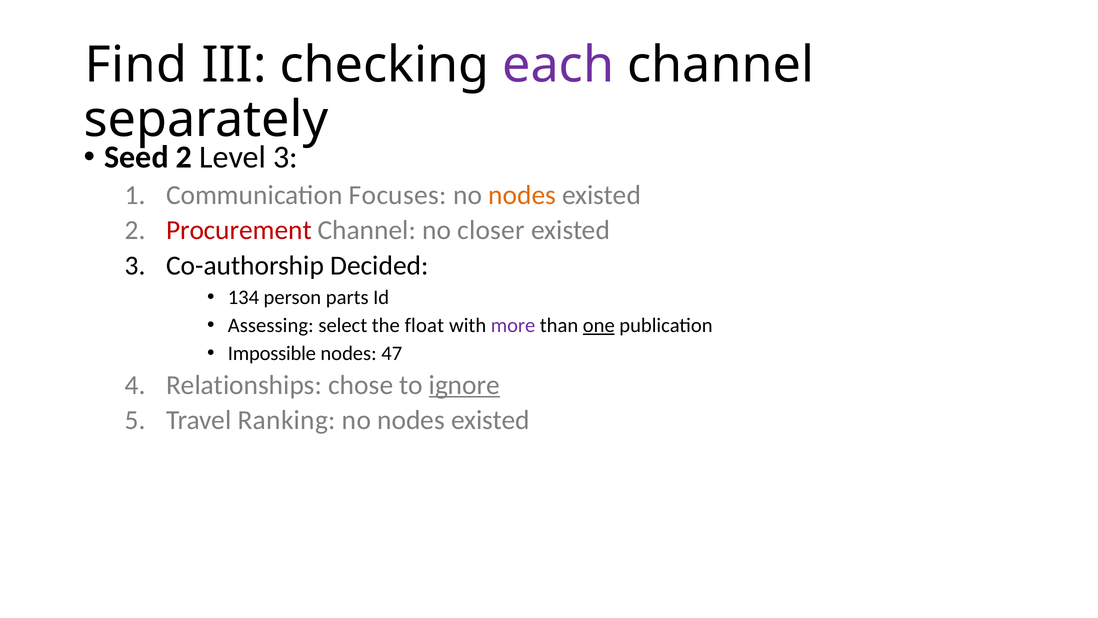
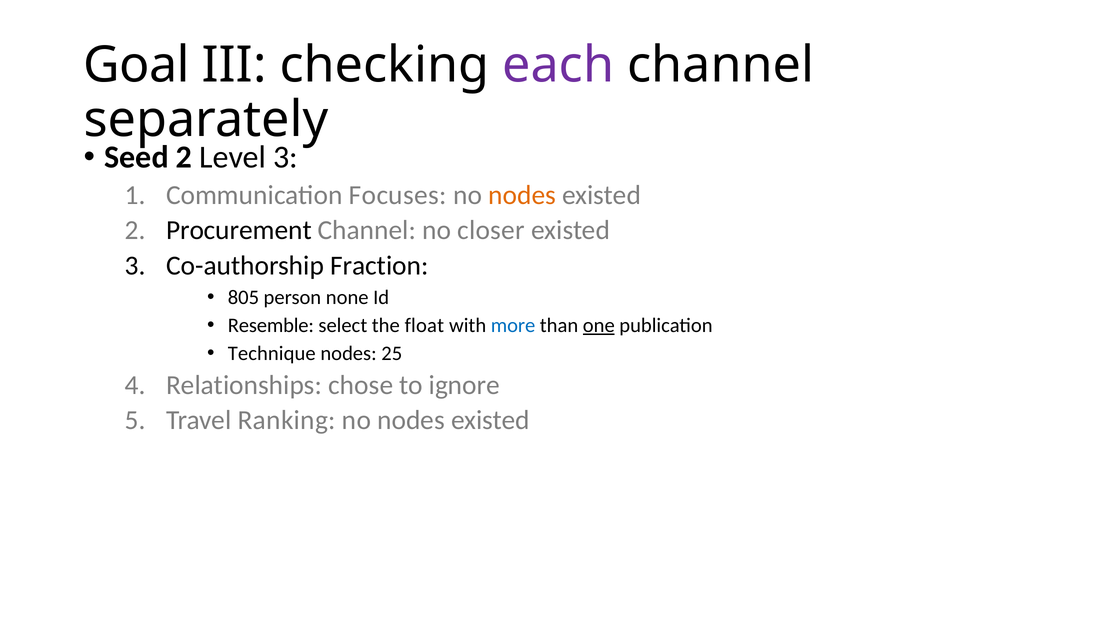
Find: Find -> Goal
Procurement colour: red -> black
Decided: Decided -> Fraction
134: 134 -> 805
parts: parts -> none
Assessing: Assessing -> Resemble
more colour: purple -> blue
Impossible: Impossible -> Technique
47: 47 -> 25
ignore underline: present -> none
